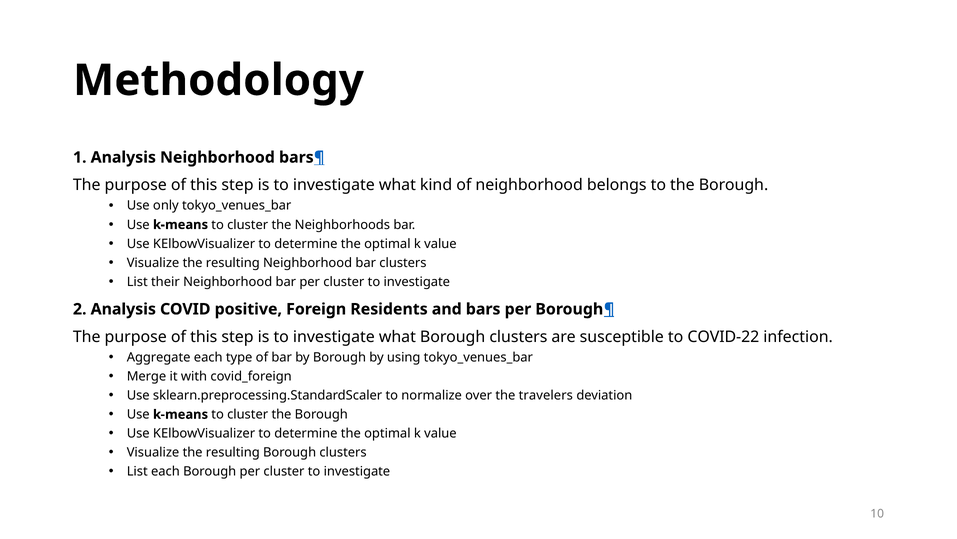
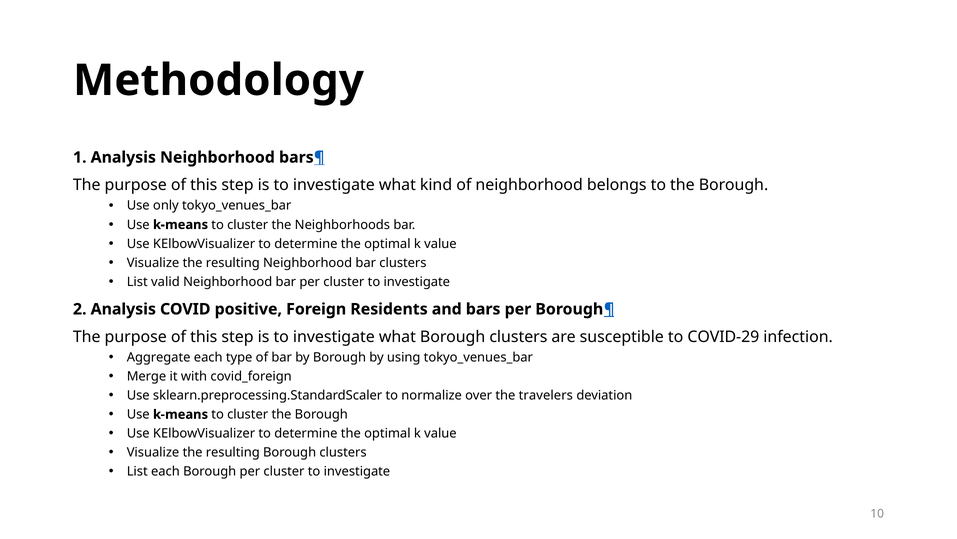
their: their -> valid
COVID-22: COVID-22 -> COVID-29
